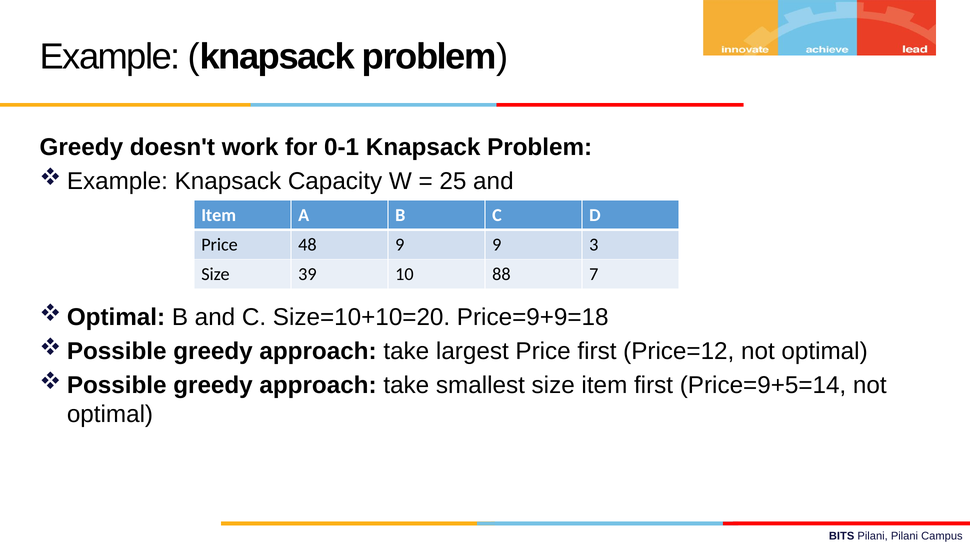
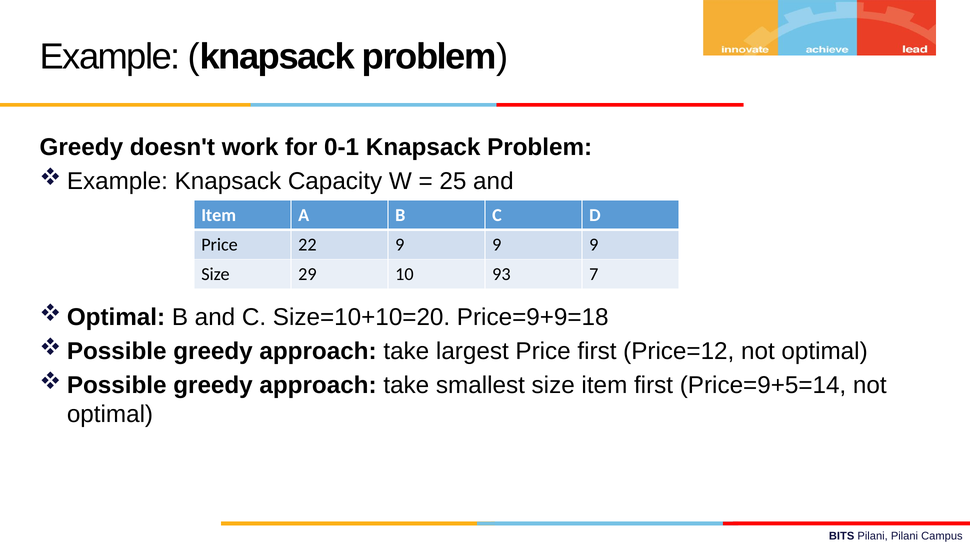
48: 48 -> 22
9 9 3: 3 -> 9
39: 39 -> 29
88: 88 -> 93
